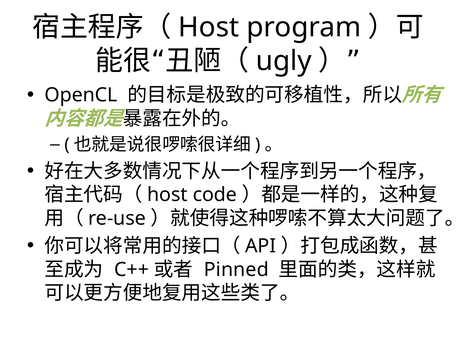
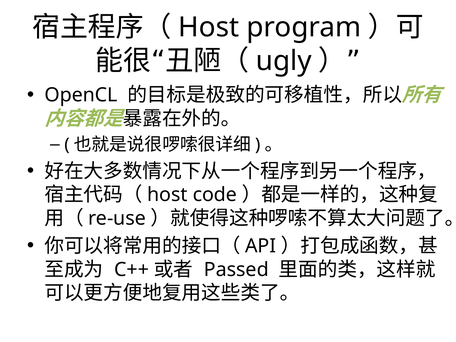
Pinned: Pinned -> Passed
